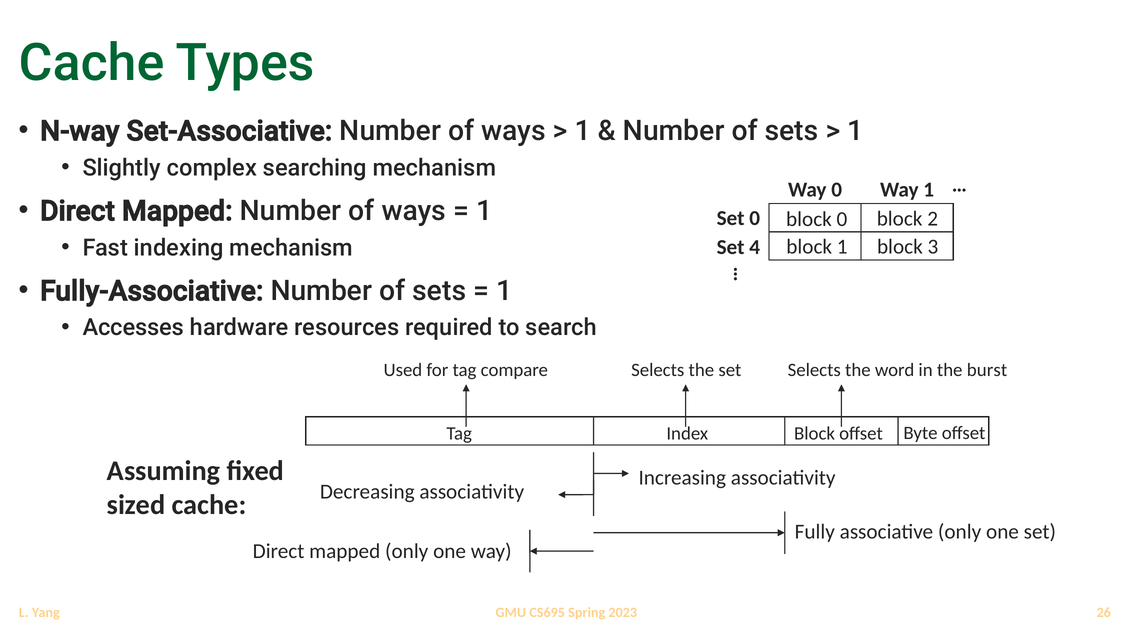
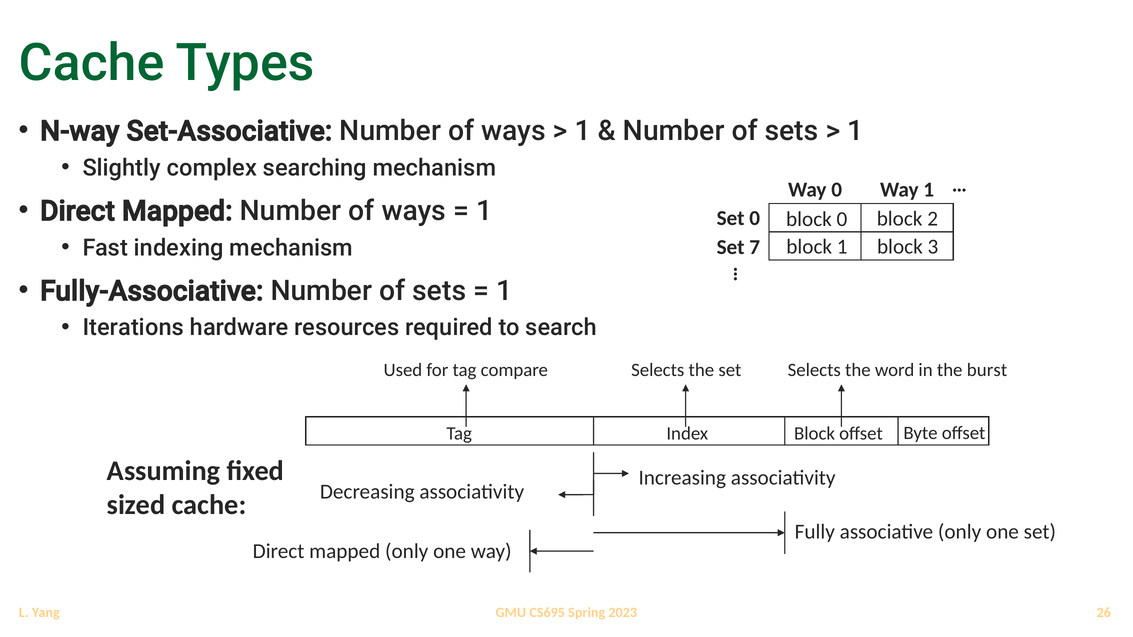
4: 4 -> 7
Accesses: Accesses -> Iterations
